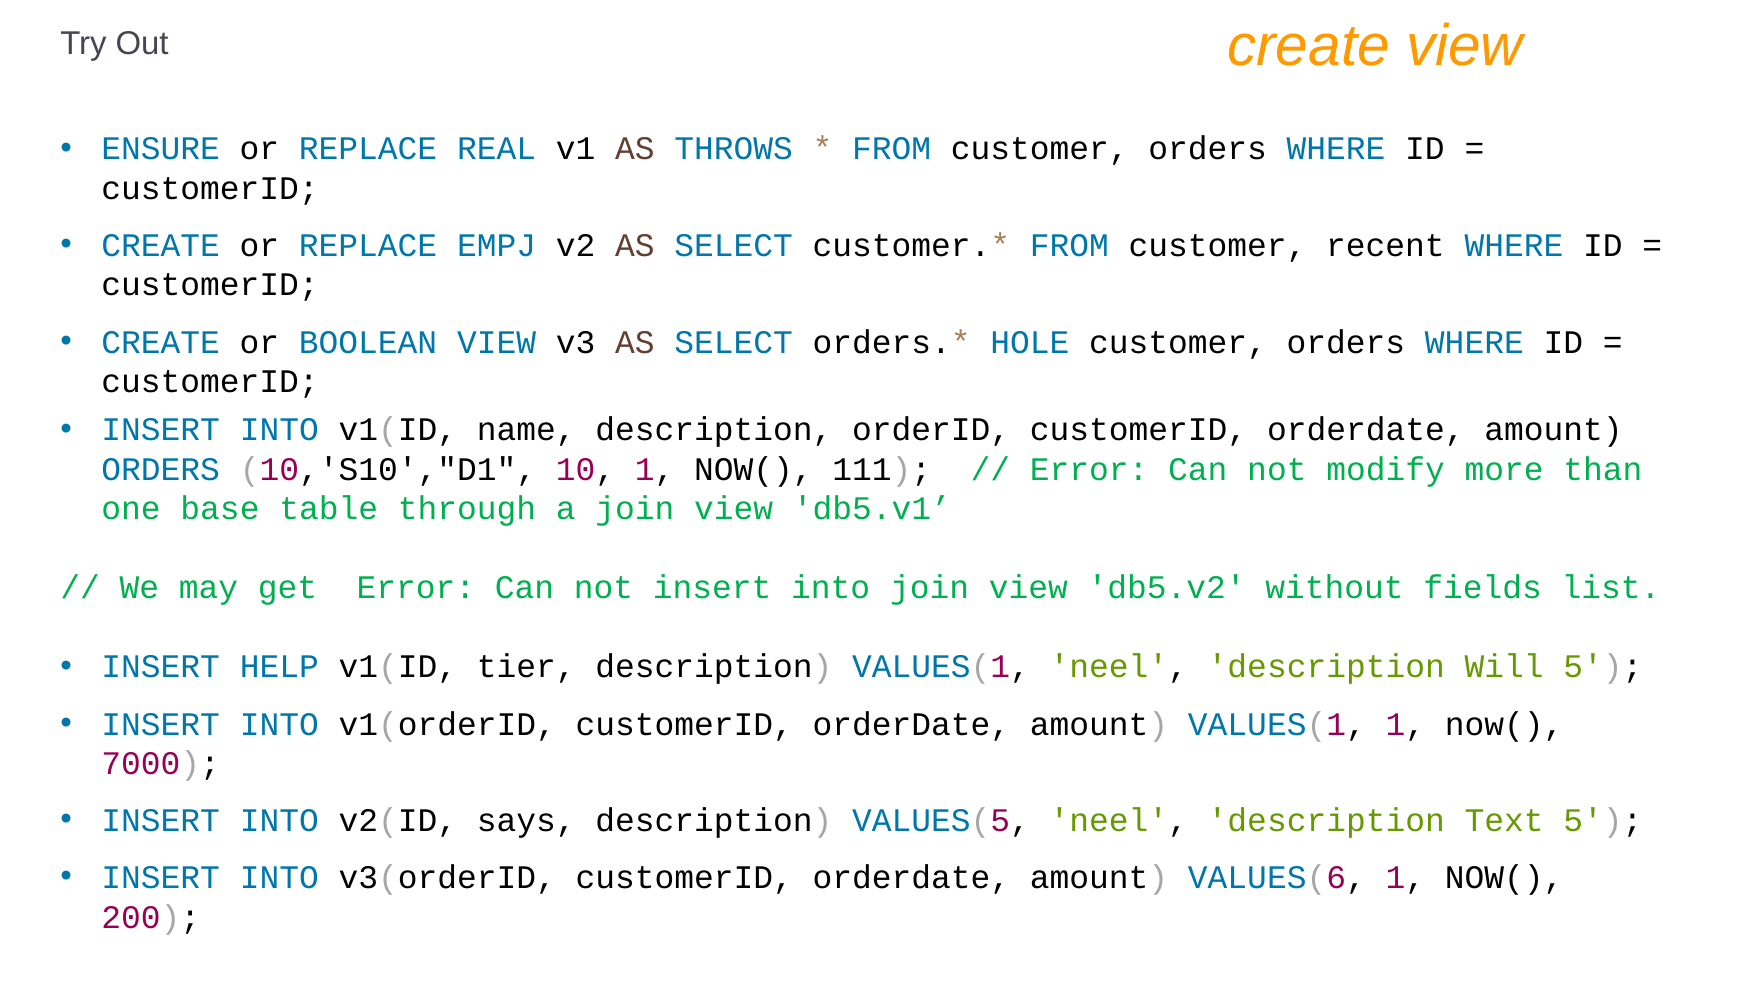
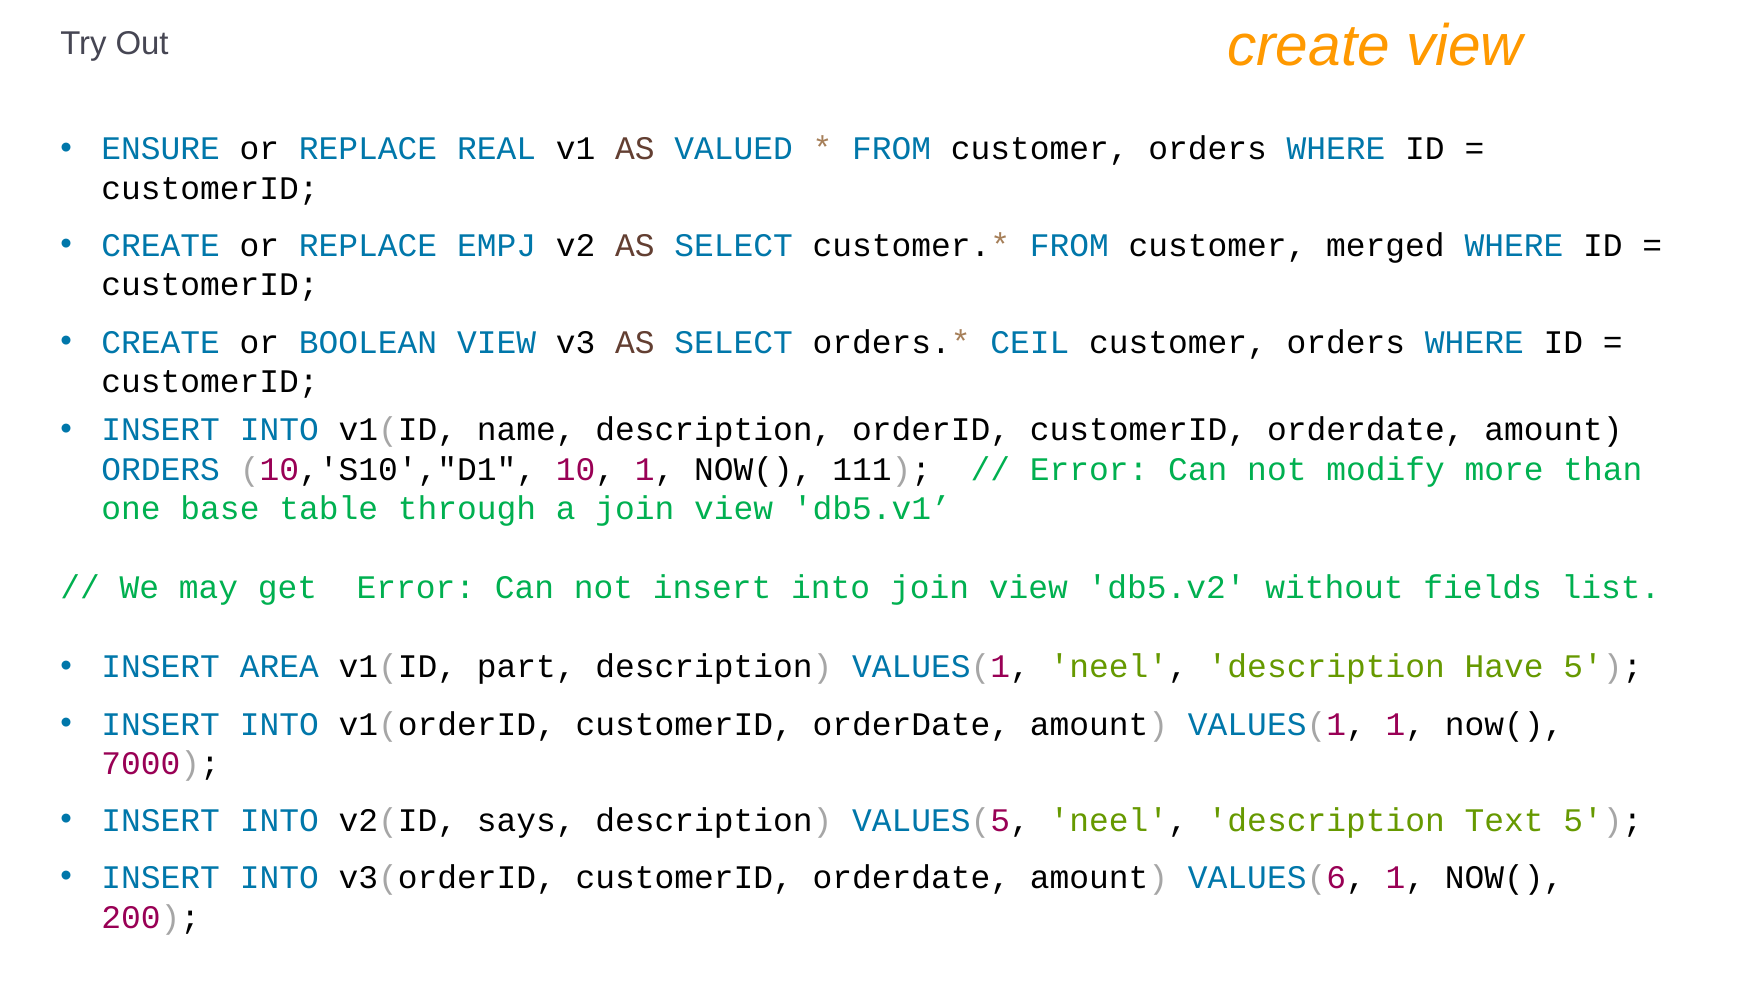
THROWS: THROWS -> VALUED
recent: recent -> merged
HOLE: HOLE -> CEIL
HELP: HELP -> AREA
tier: tier -> part
Will: Will -> Have
